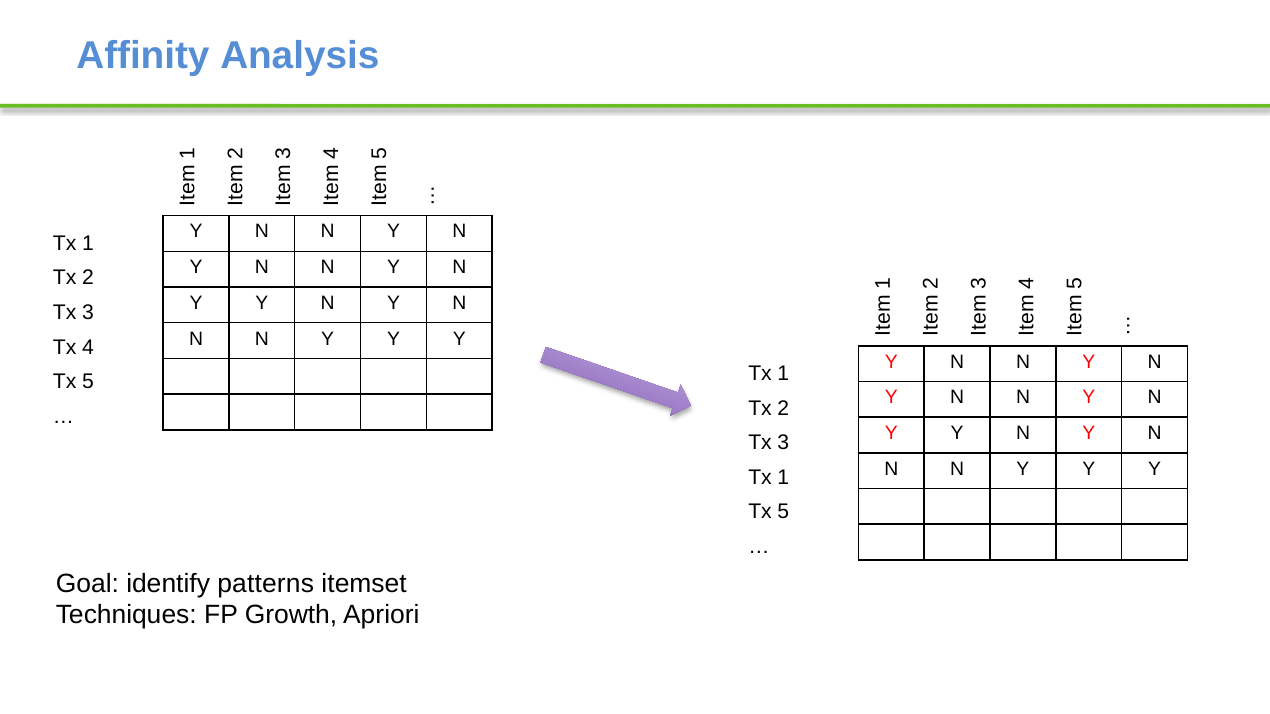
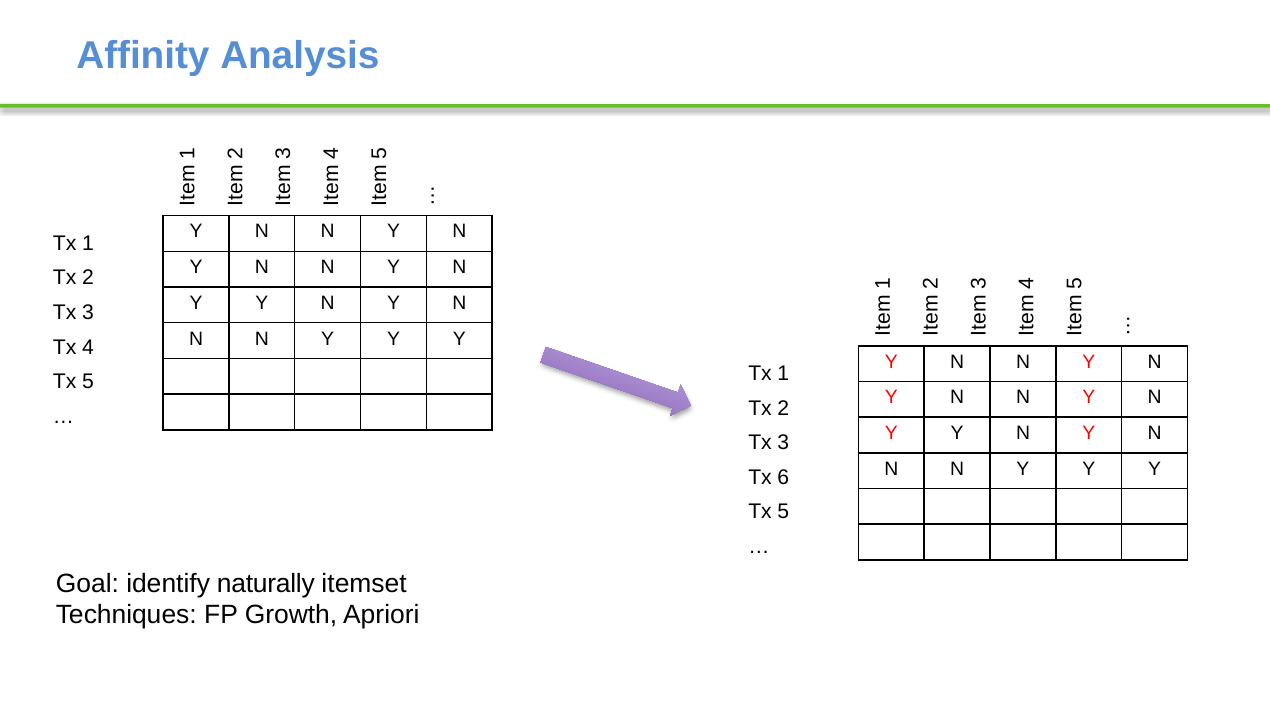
1 at (783, 478): 1 -> 6
patterns: patterns -> naturally
